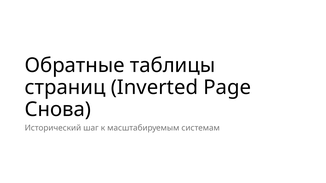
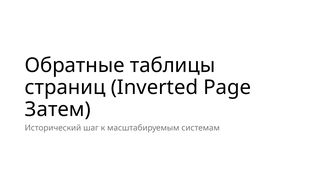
Снова: Снова -> Затем
